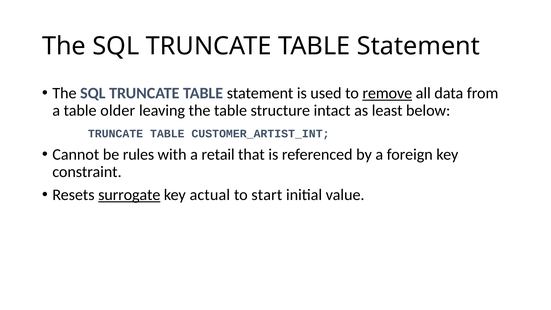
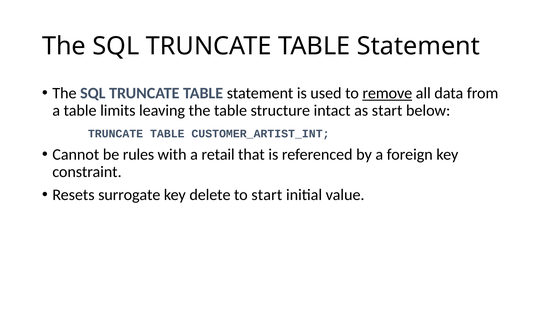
older: older -> limits
as least: least -> start
surrogate underline: present -> none
actual: actual -> delete
